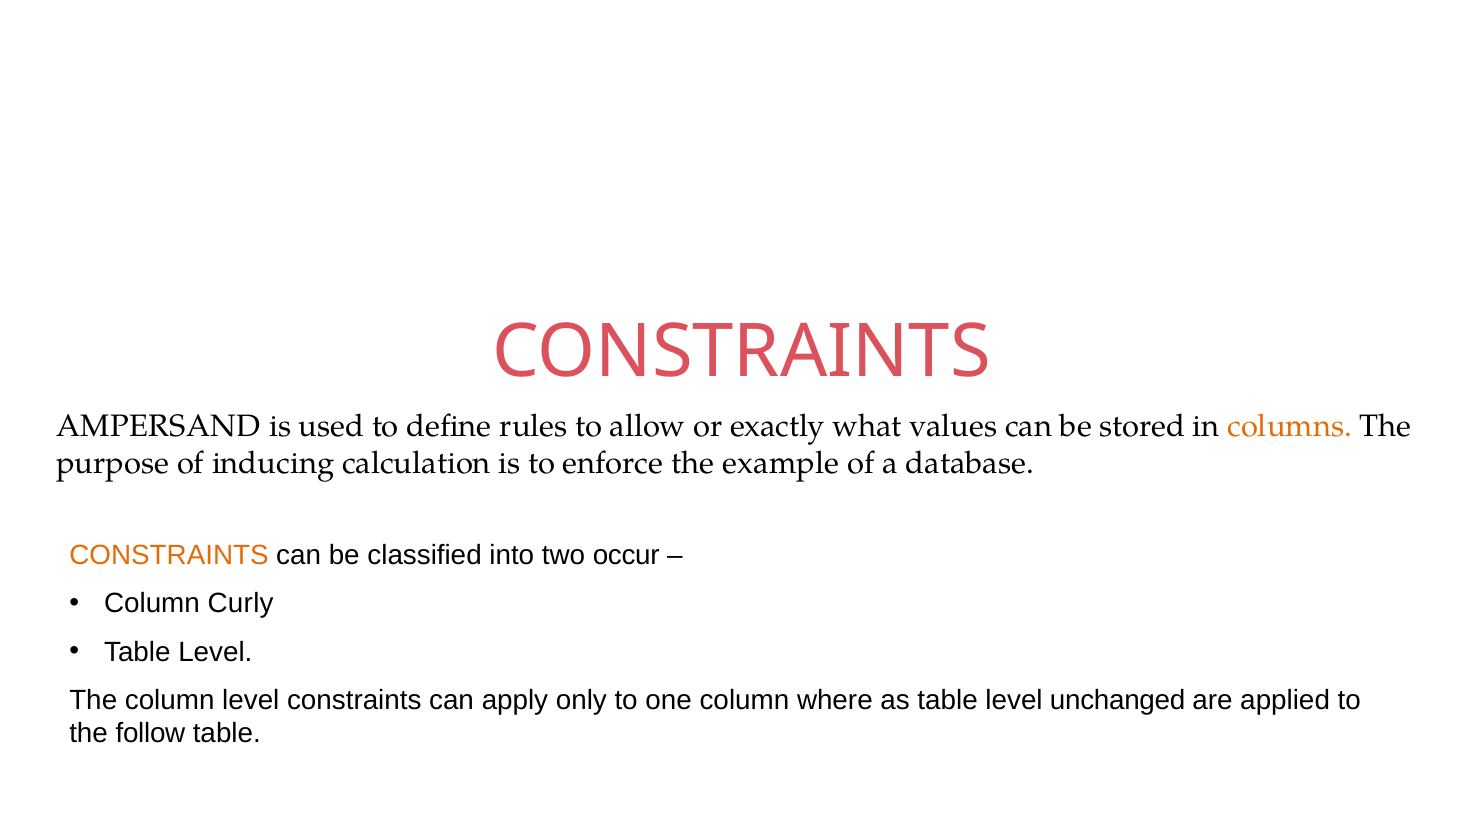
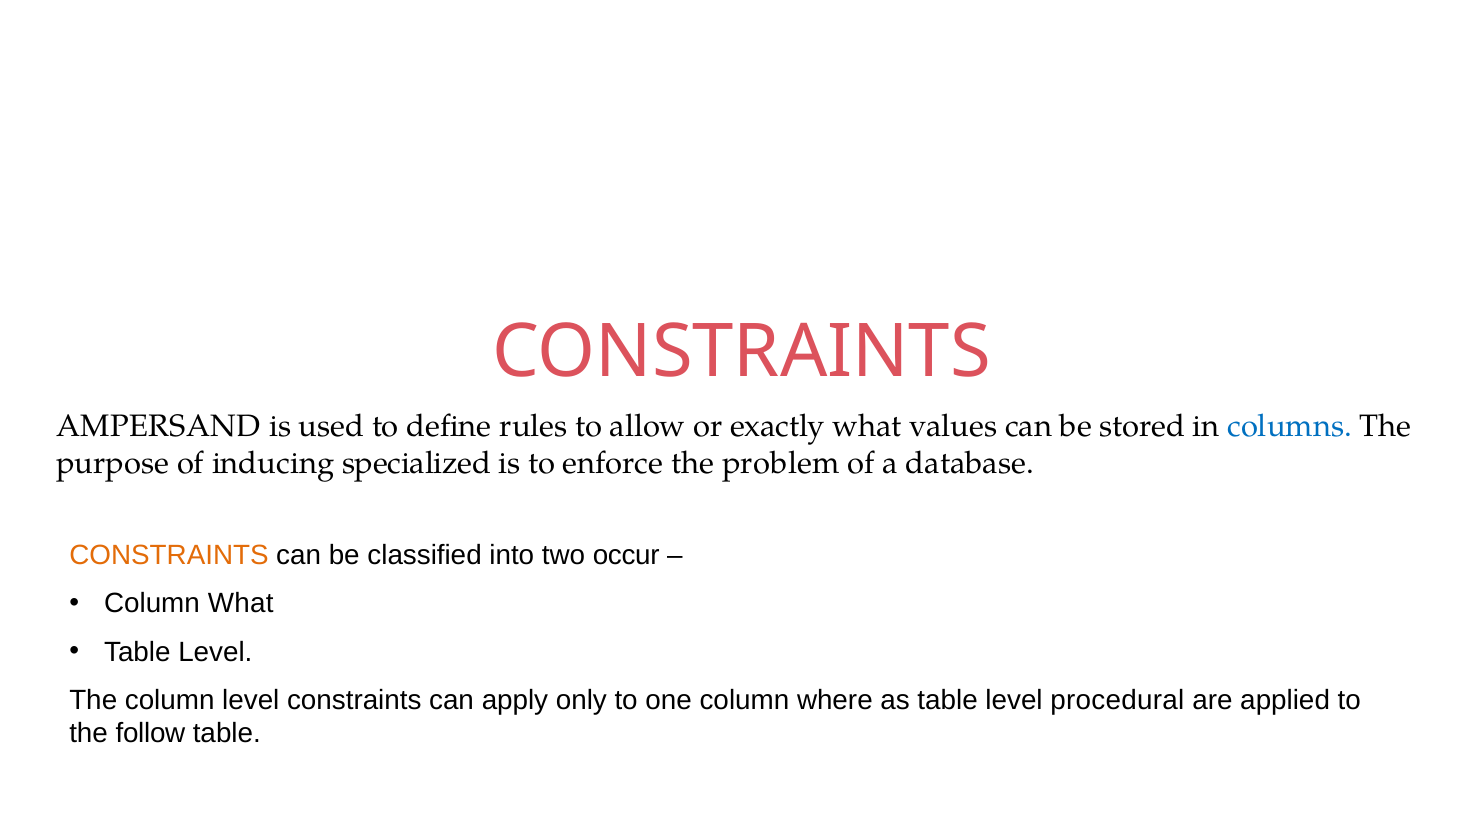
columns colour: orange -> blue
calculation: calculation -> specialized
example: example -> problem
Column Curly: Curly -> What
unchanged: unchanged -> procedural
